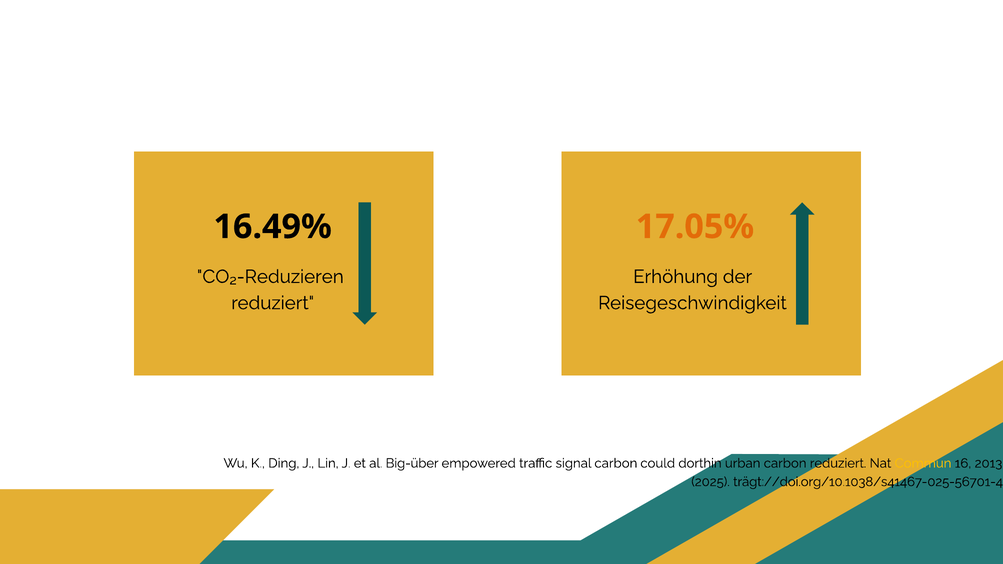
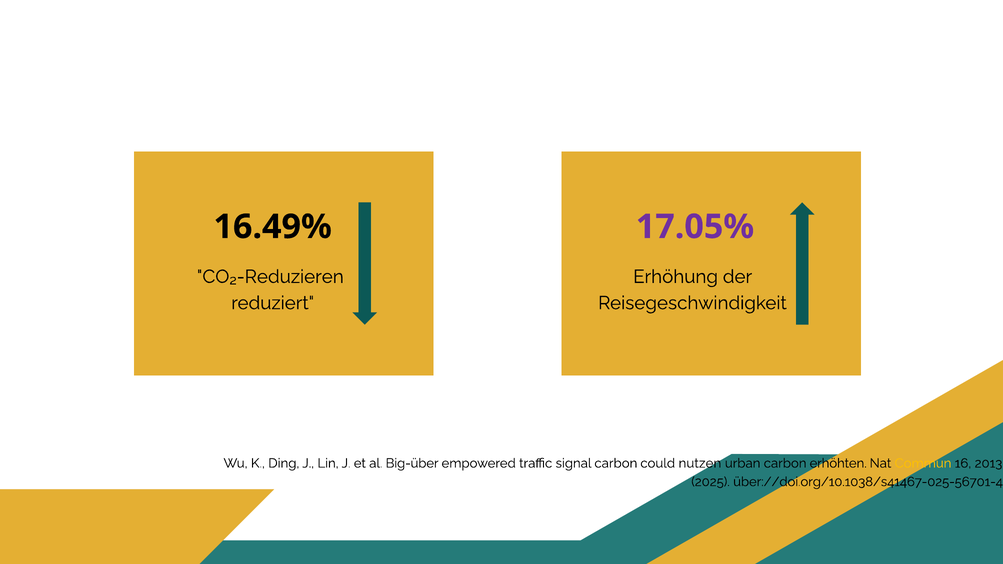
17.05% colour: orange -> purple
dorthin: dorthin -> nutzen
carbon reduziert: reduziert -> erhöhten
trägt://doi.org/10.1038/s41467-025-56701-4: trägt://doi.org/10.1038/s41467-025-56701-4 -> über://doi.org/10.1038/s41467-025-56701-4
